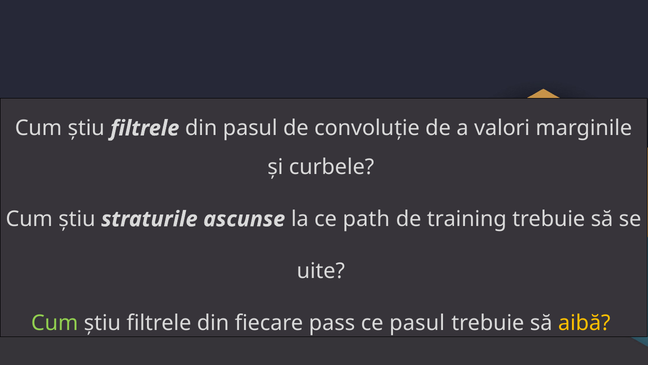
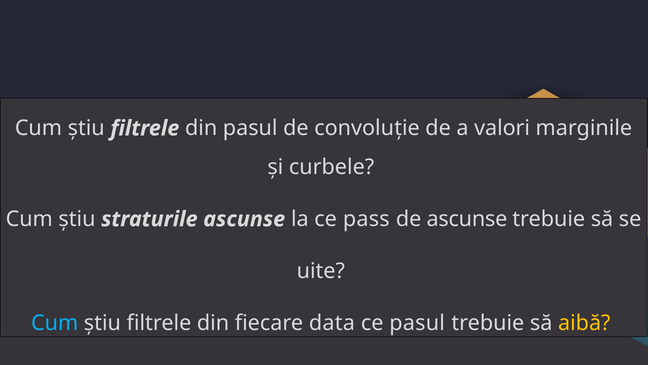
path: path -> pass
de training: training -> ascunse
Cum at (55, 323) colour: light green -> light blue
pass: pass -> data
